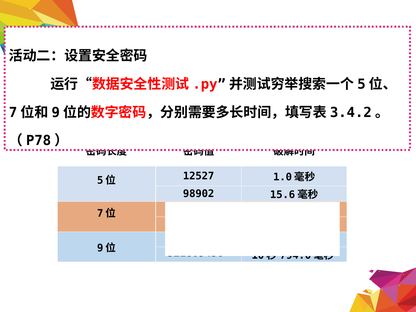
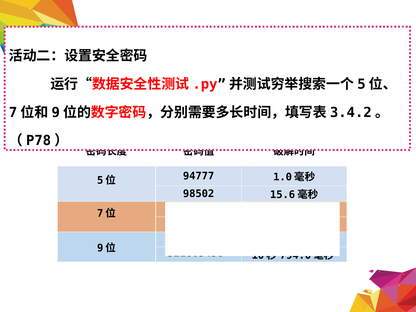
12527: 12527 -> 94777
98902: 98902 -> 98502
